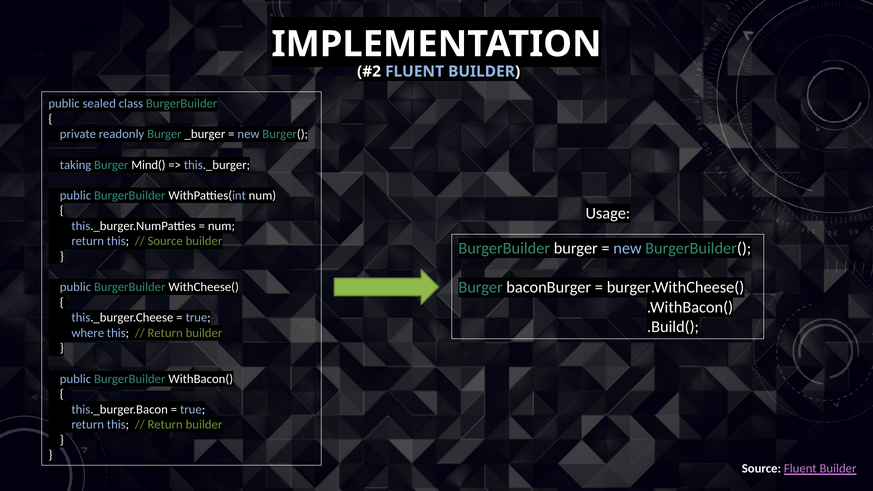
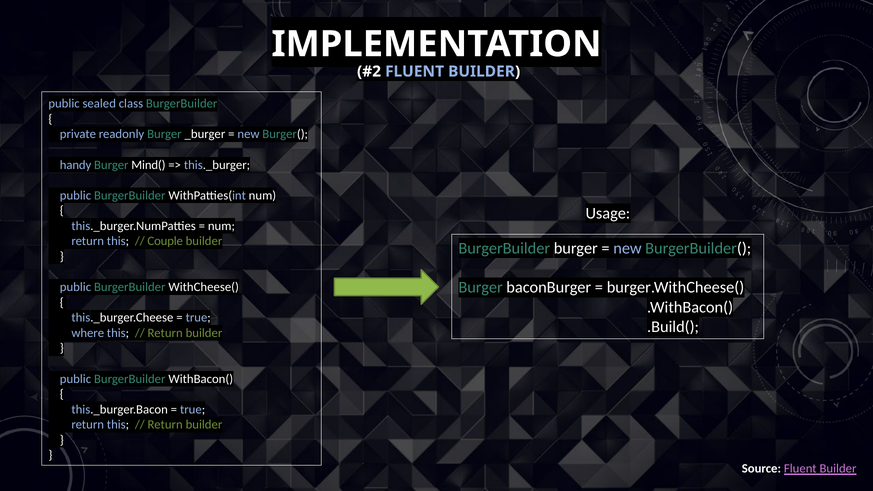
taking: taking -> handy
Source at (165, 241): Source -> Couple
